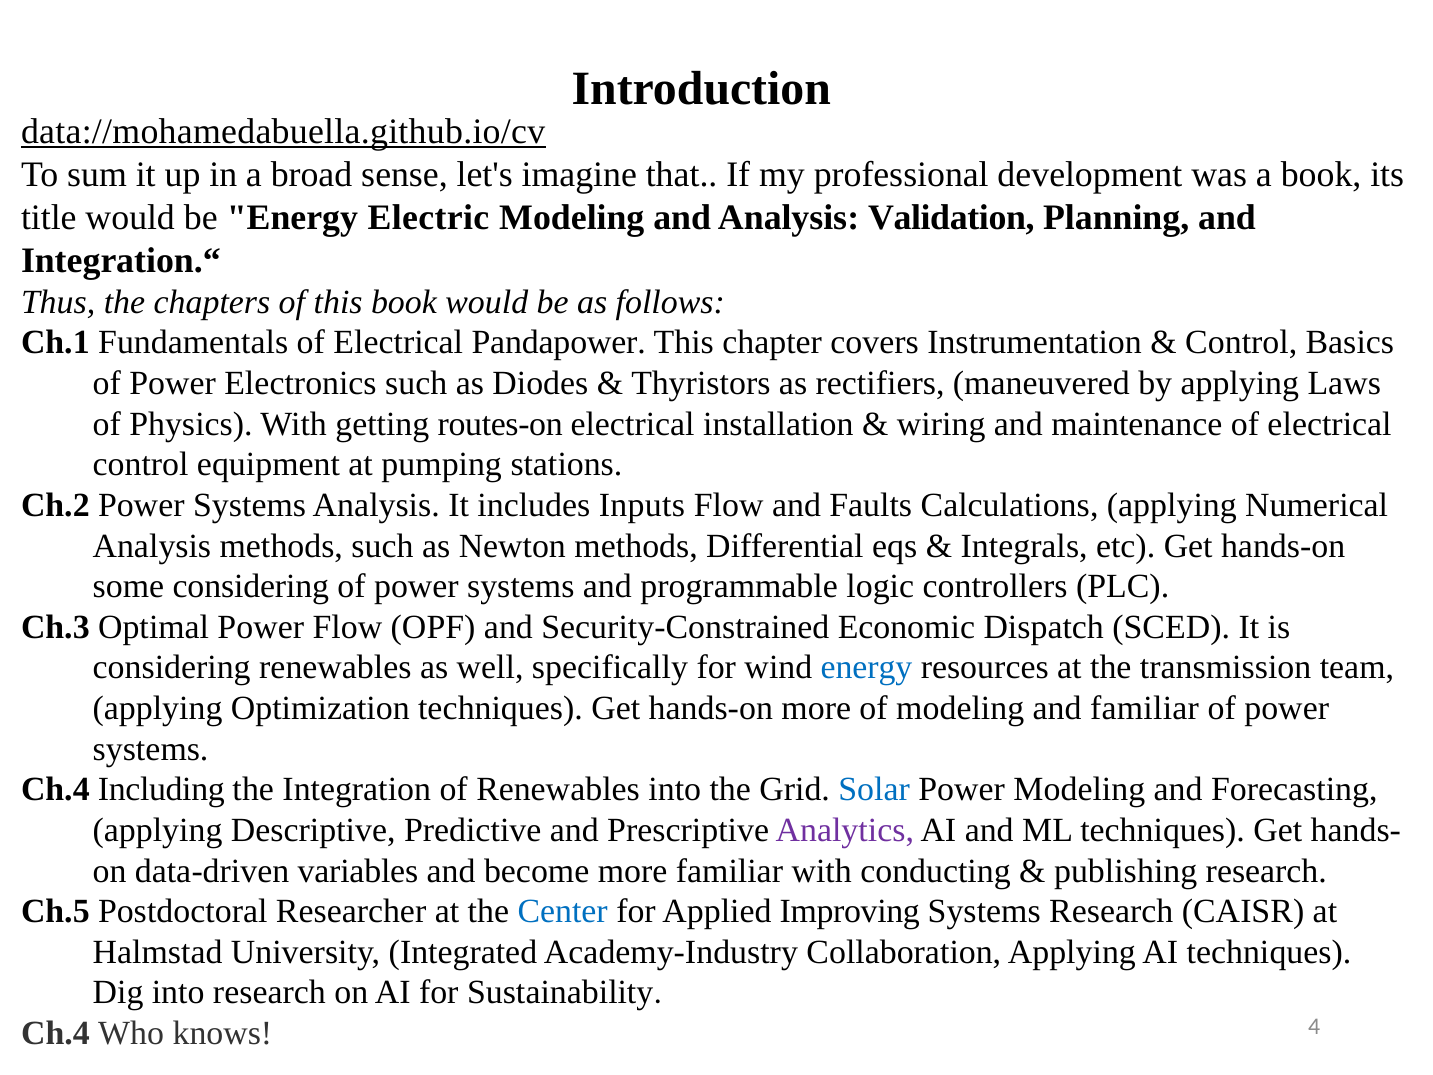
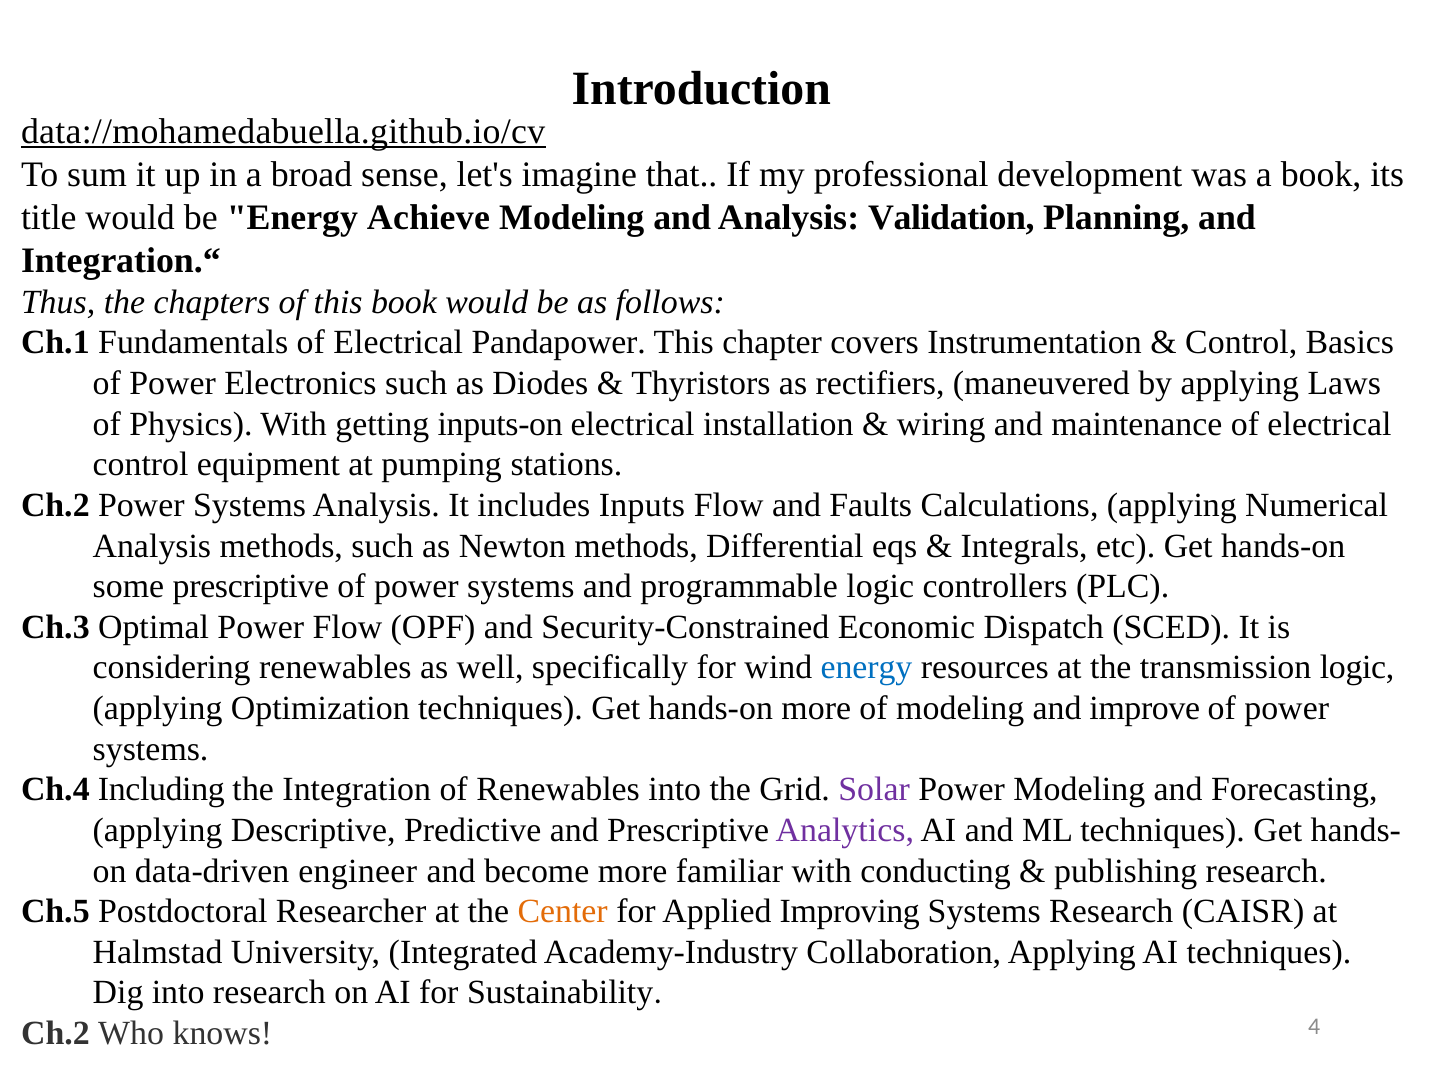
Electric: Electric -> Achieve
routes-on: routes-on -> inputs-on
some considering: considering -> prescriptive
transmission team: team -> logic
and familiar: familiar -> improve
Solar colour: blue -> purple
variables: variables -> engineer
Center colour: blue -> orange
Ch.4 at (55, 1033): Ch.4 -> Ch.2
